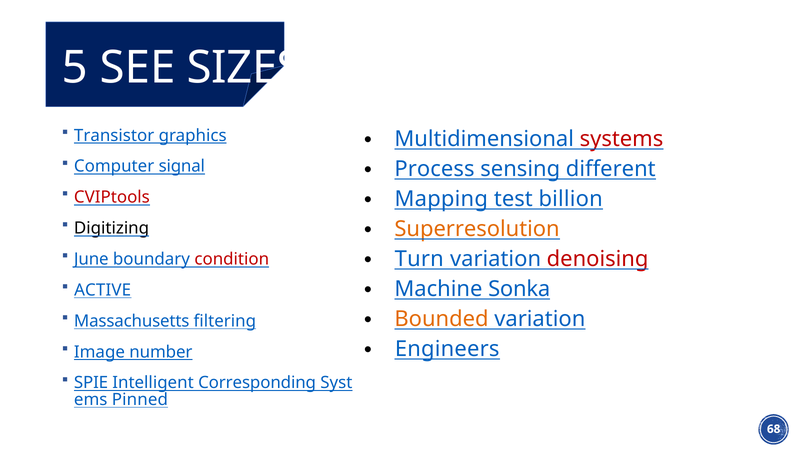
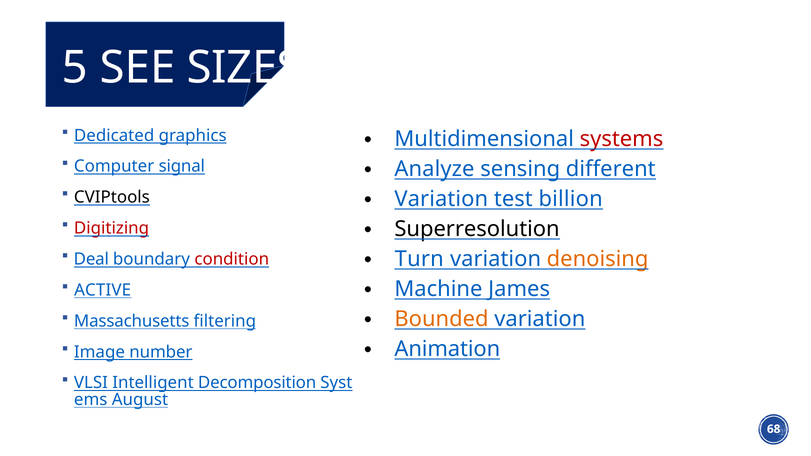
Transistor: Transistor -> Dedicated
Process: Process -> Analyze
CVIPtools colour: red -> black
Mapping at (441, 199): Mapping -> Variation
Superresolution colour: orange -> black
Digitizing colour: black -> red
denoising colour: red -> orange
June: June -> Deal
Sonka: Sonka -> James
Engineers: Engineers -> Animation
SPIE: SPIE -> VLSI
Corresponding: Corresponding -> Decomposition
Pinned: Pinned -> August
